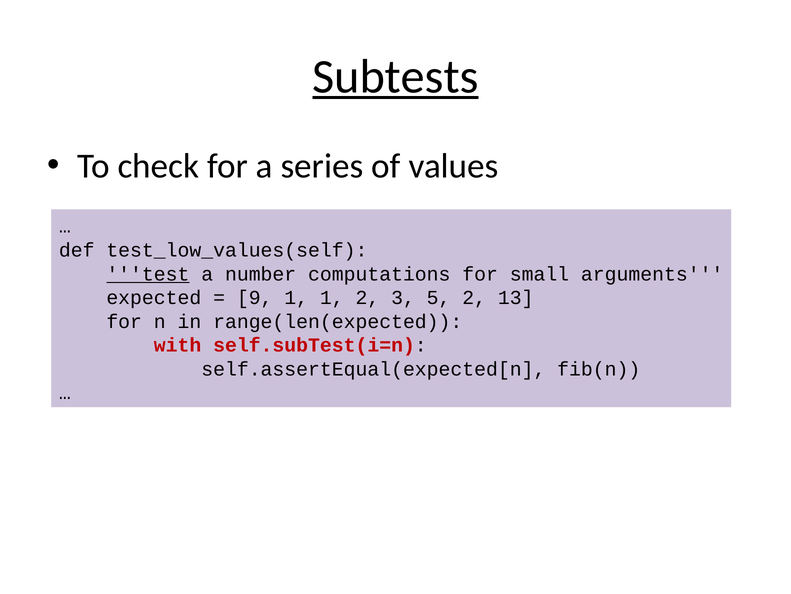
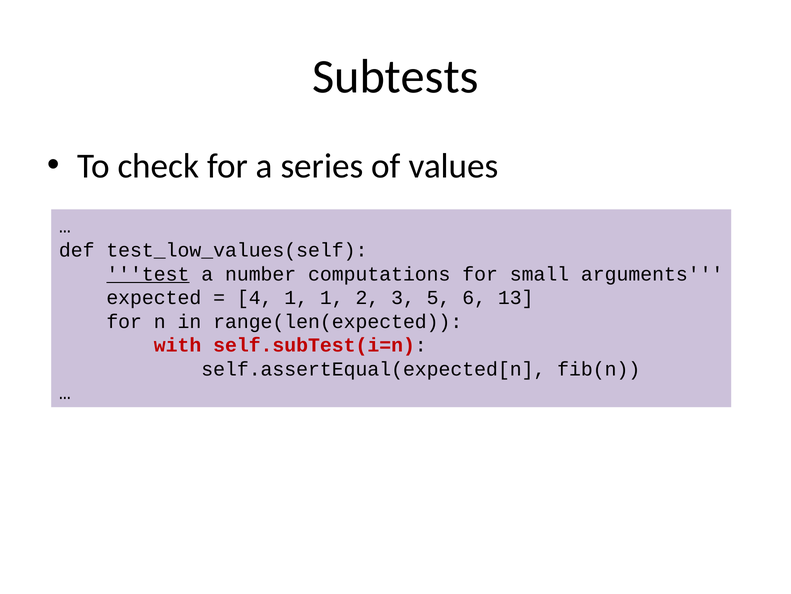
Subtests underline: present -> none
9: 9 -> 4
5 2: 2 -> 6
